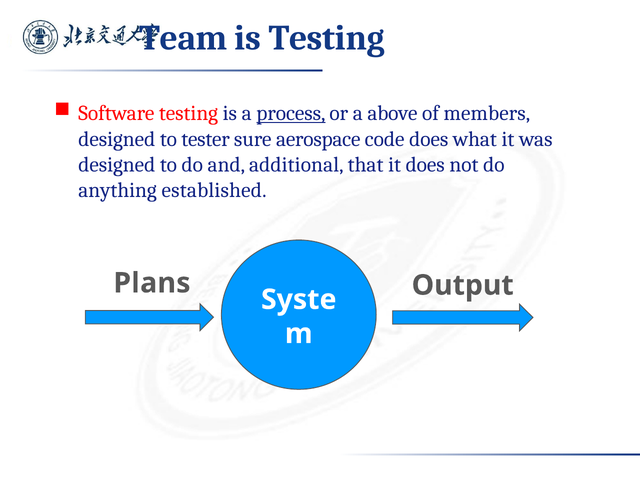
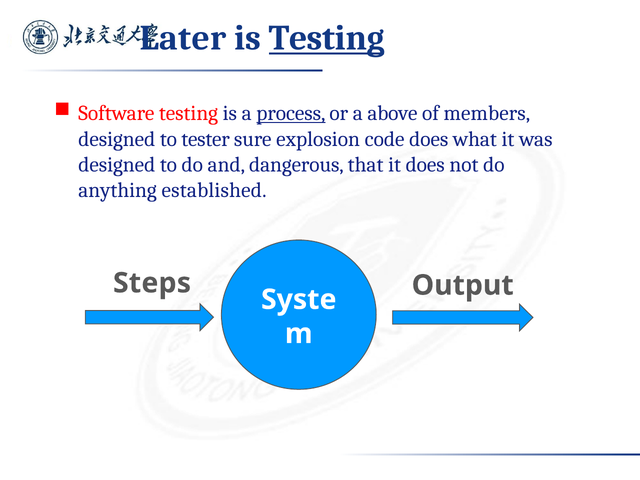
Team: Team -> Later
Testing at (327, 38) underline: none -> present
aerospace: aerospace -> explosion
additional: additional -> dangerous
Plans: Plans -> Steps
